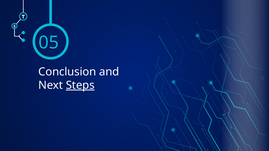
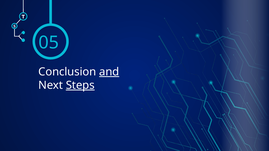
and underline: none -> present
